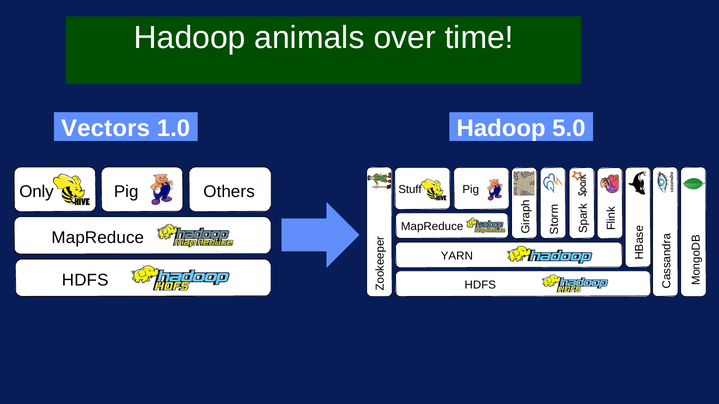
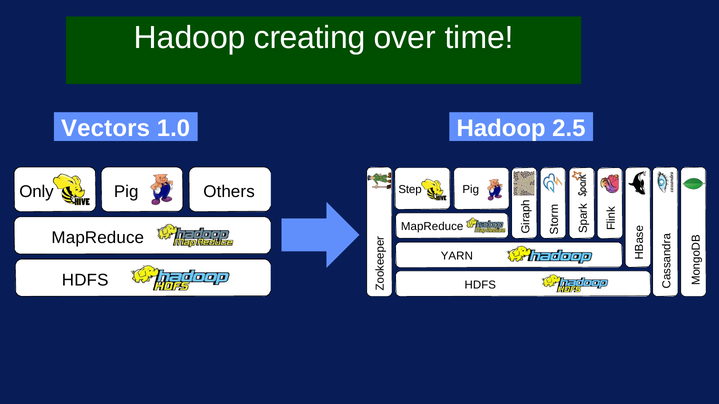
animals: animals -> creating
5.0: 5.0 -> 2.5
Stuff: Stuff -> Step
